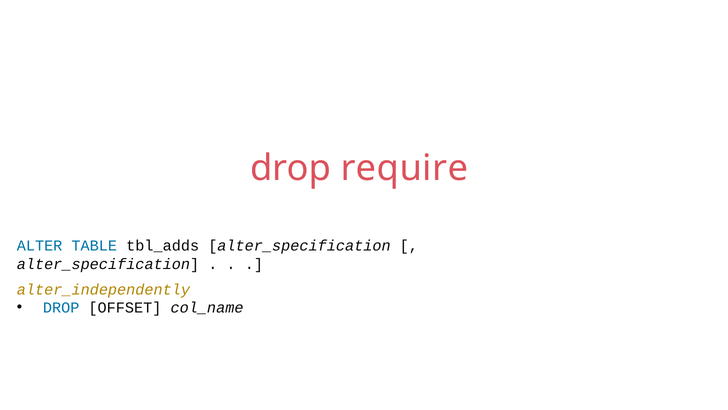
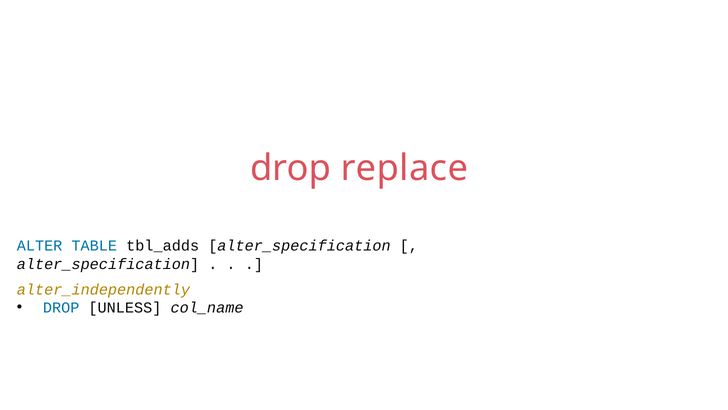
require: require -> replace
OFFSET: OFFSET -> UNLESS
